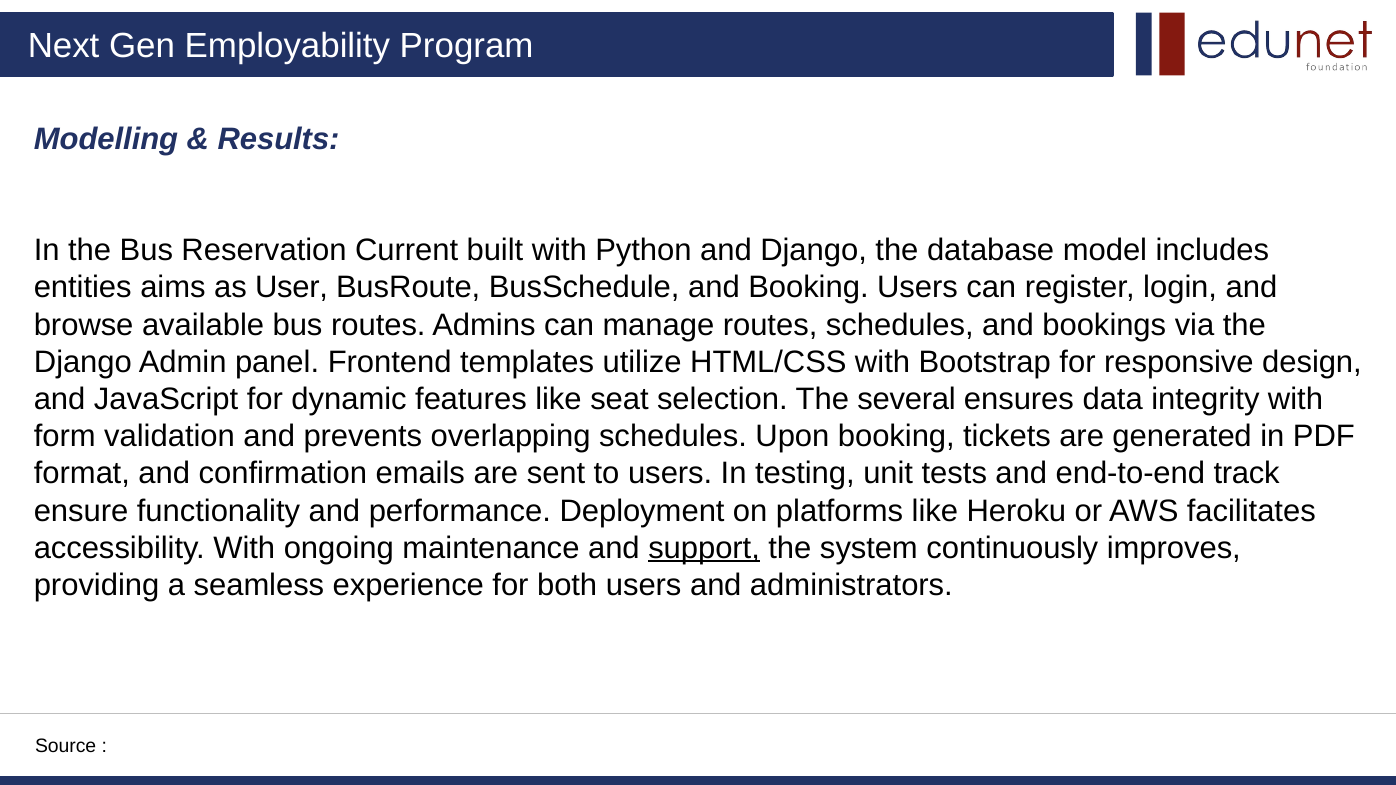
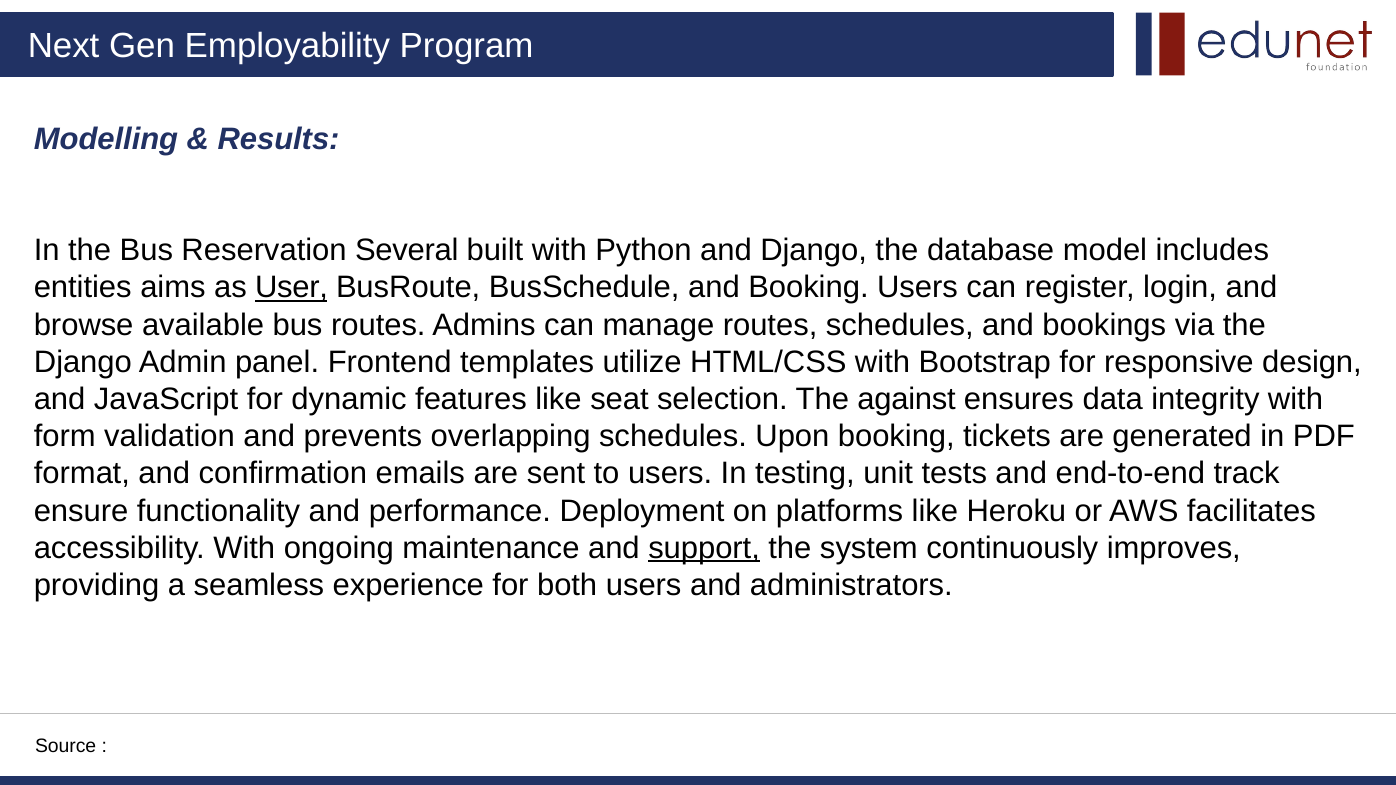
Current: Current -> Several
User underline: none -> present
several: several -> against
